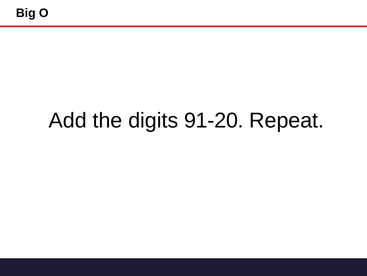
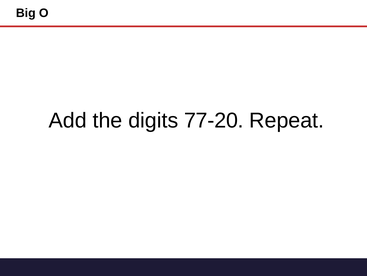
91-20: 91-20 -> 77-20
